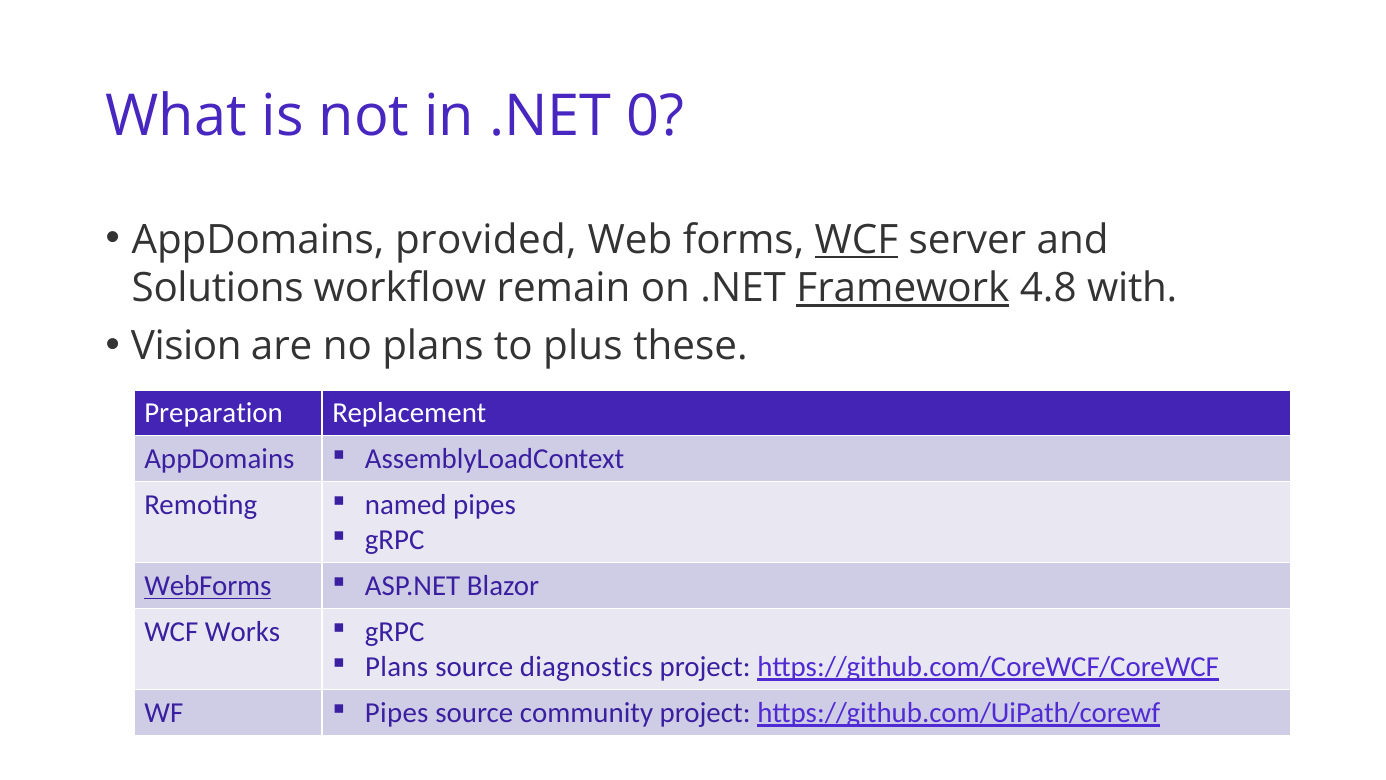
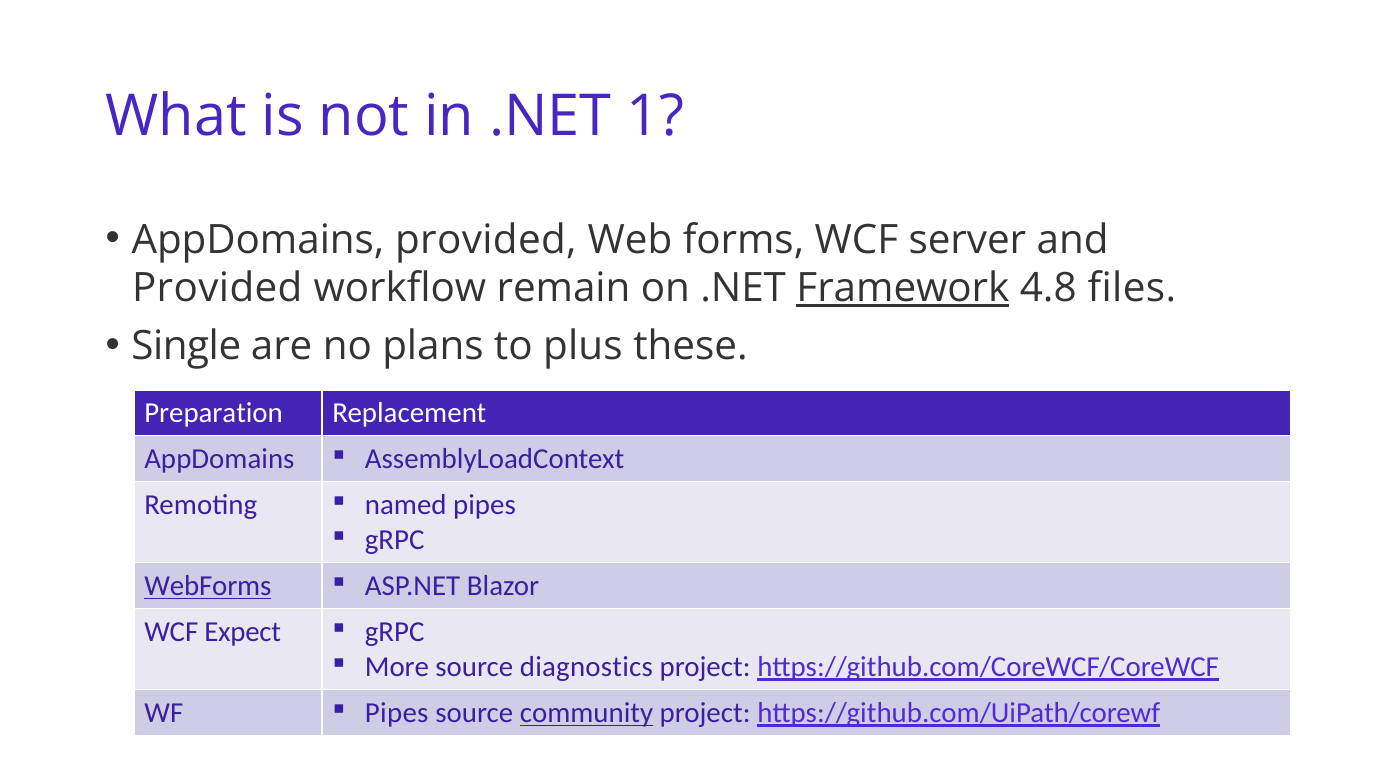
0: 0 -> 1
WCF at (856, 240) underline: present -> none
Solutions at (218, 288): Solutions -> Provided
with: with -> files
Vision: Vision -> Single
Works: Works -> Expect
Plans at (397, 667): Plans -> More
community underline: none -> present
